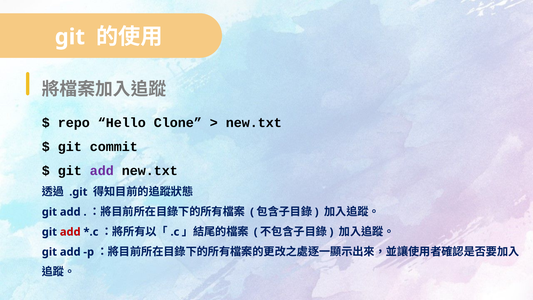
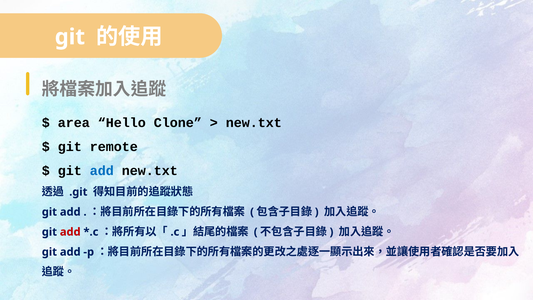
repo: repo -> area
commit: commit -> remote
add at (102, 171) colour: purple -> blue
